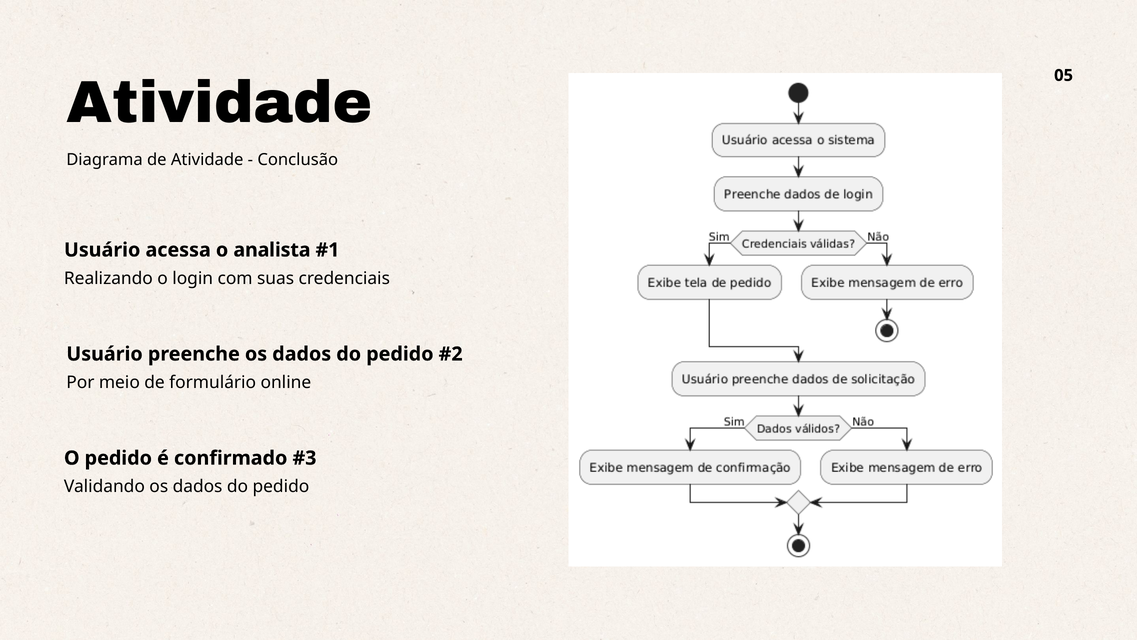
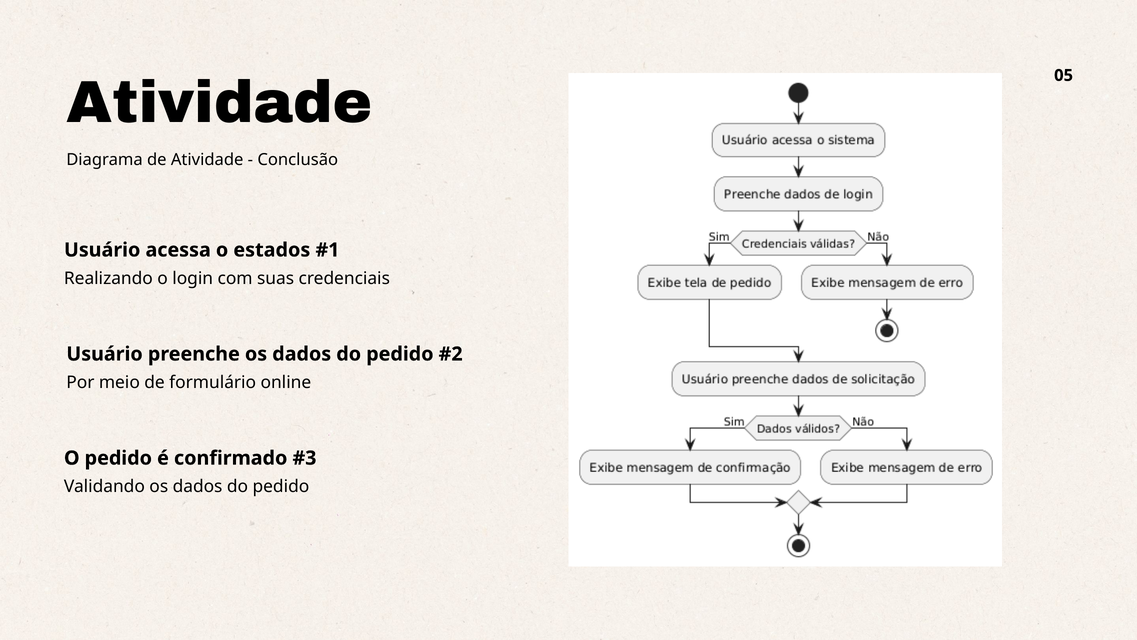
analista: analista -> estados
